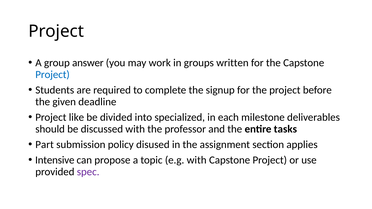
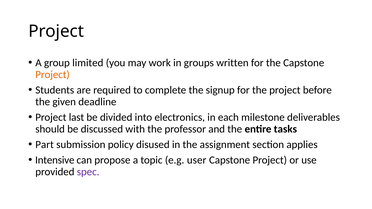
answer: answer -> limited
Project at (53, 75) colour: blue -> orange
like: like -> last
specialized: specialized -> electronics
e.g with: with -> user
